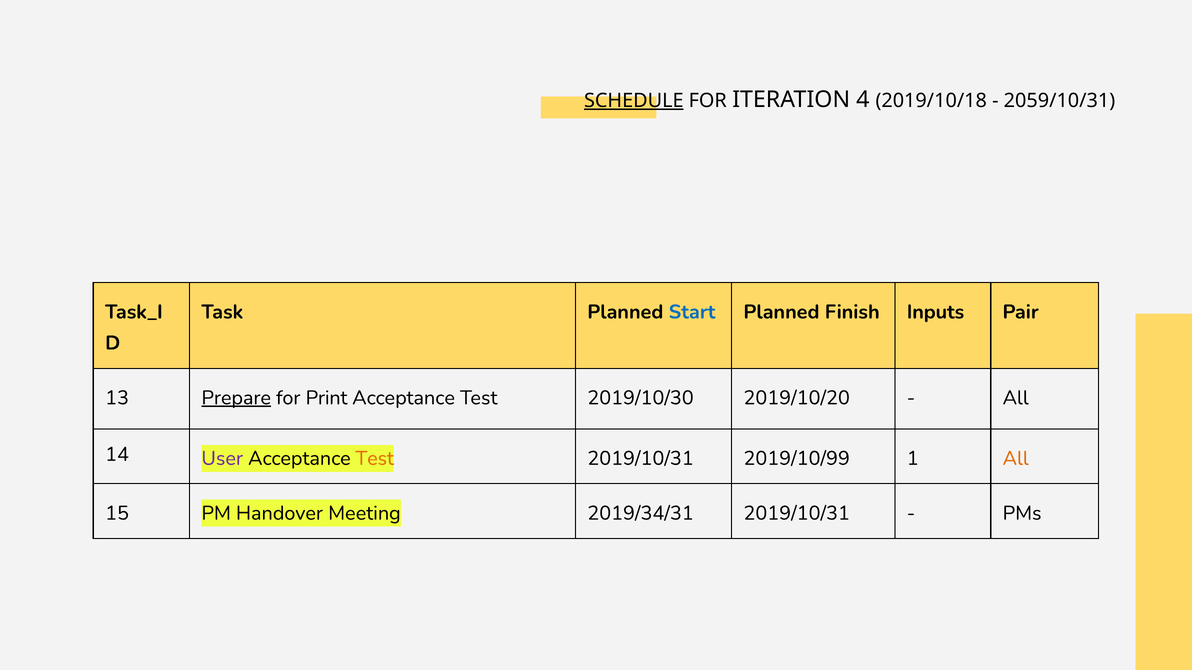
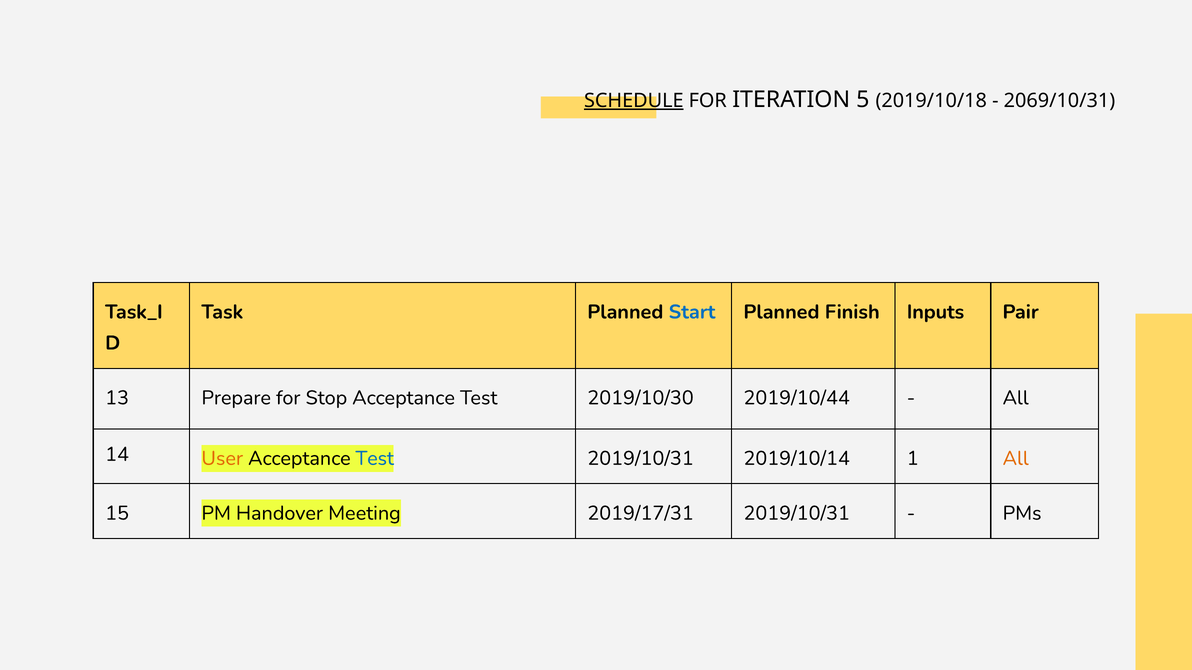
4: 4 -> 5
2059/10/31: 2059/10/31 -> 2069/10/31
Prepare underline: present -> none
Print: Print -> Stop
2019/10/20: 2019/10/20 -> 2019/10/44
User colour: purple -> orange
Test at (375, 459) colour: orange -> blue
2019/10/99: 2019/10/99 -> 2019/10/14
2019/34/31: 2019/34/31 -> 2019/17/31
